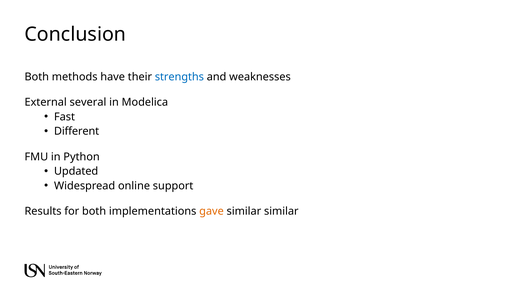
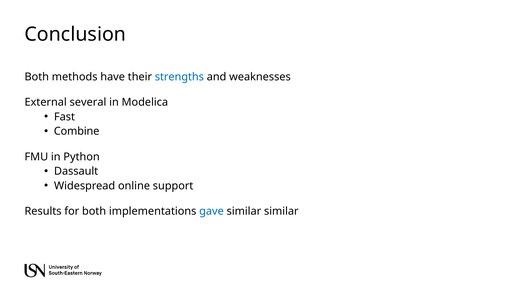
Different: Different -> Combine
Updated: Updated -> Dassault
gave colour: orange -> blue
